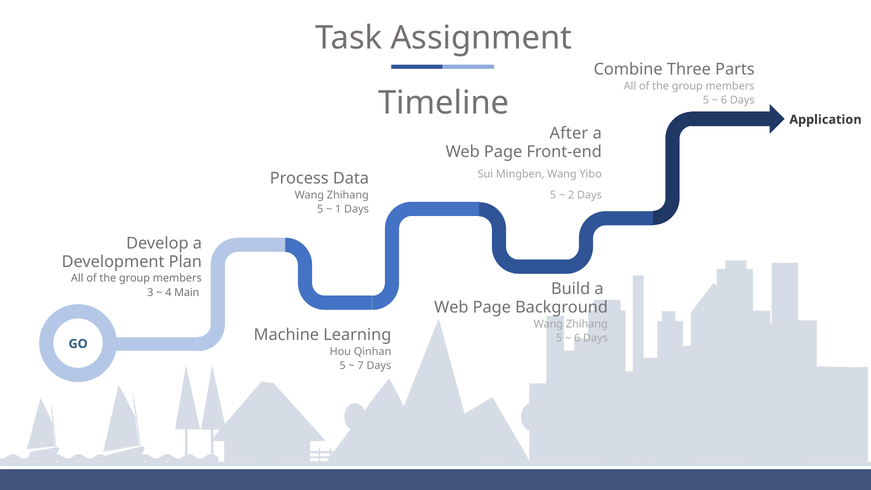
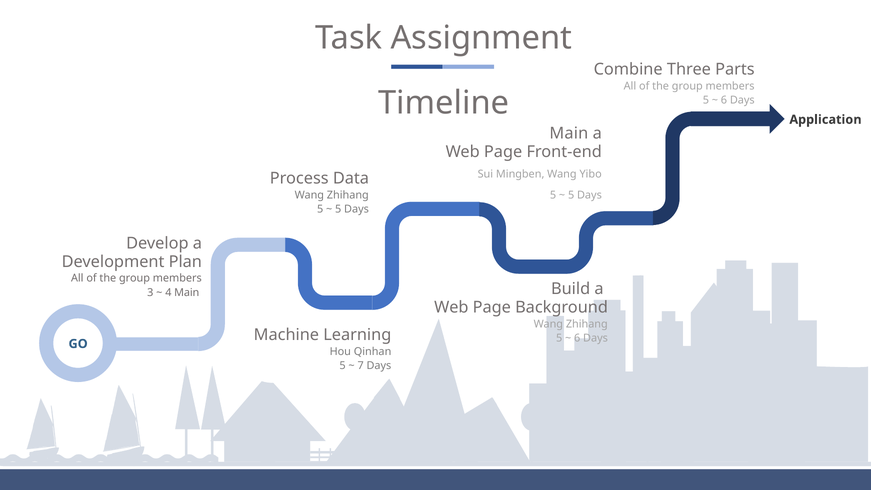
After at (569, 134): After -> Main
2 at (571, 195): 2 -> 5
1 at (338, 209): 1 -> 5
